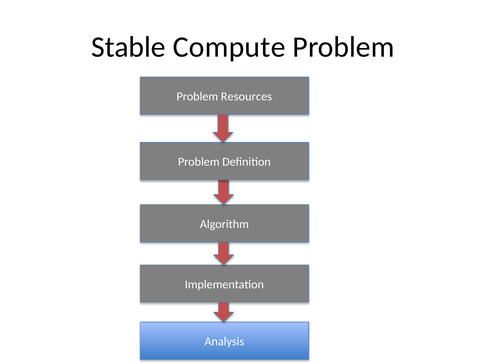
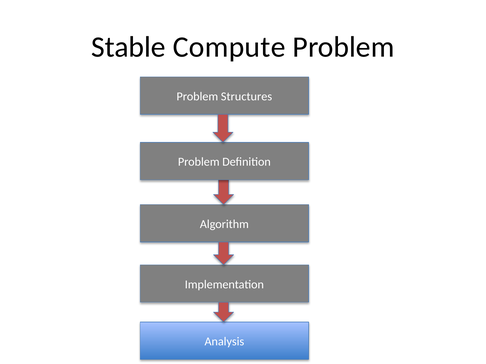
Resources: Resources -> Structures
